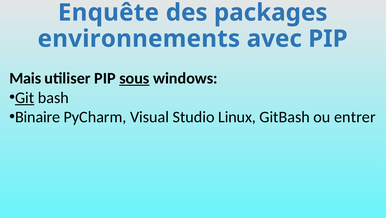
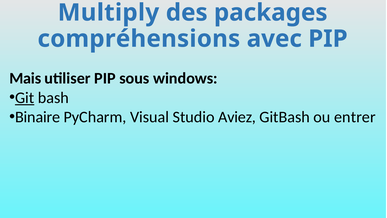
Enquête: Enquête -> Multiply
environnements: environnements -> compréhensions
sous underline: present -> none
Linux: Linux -> Aviez
